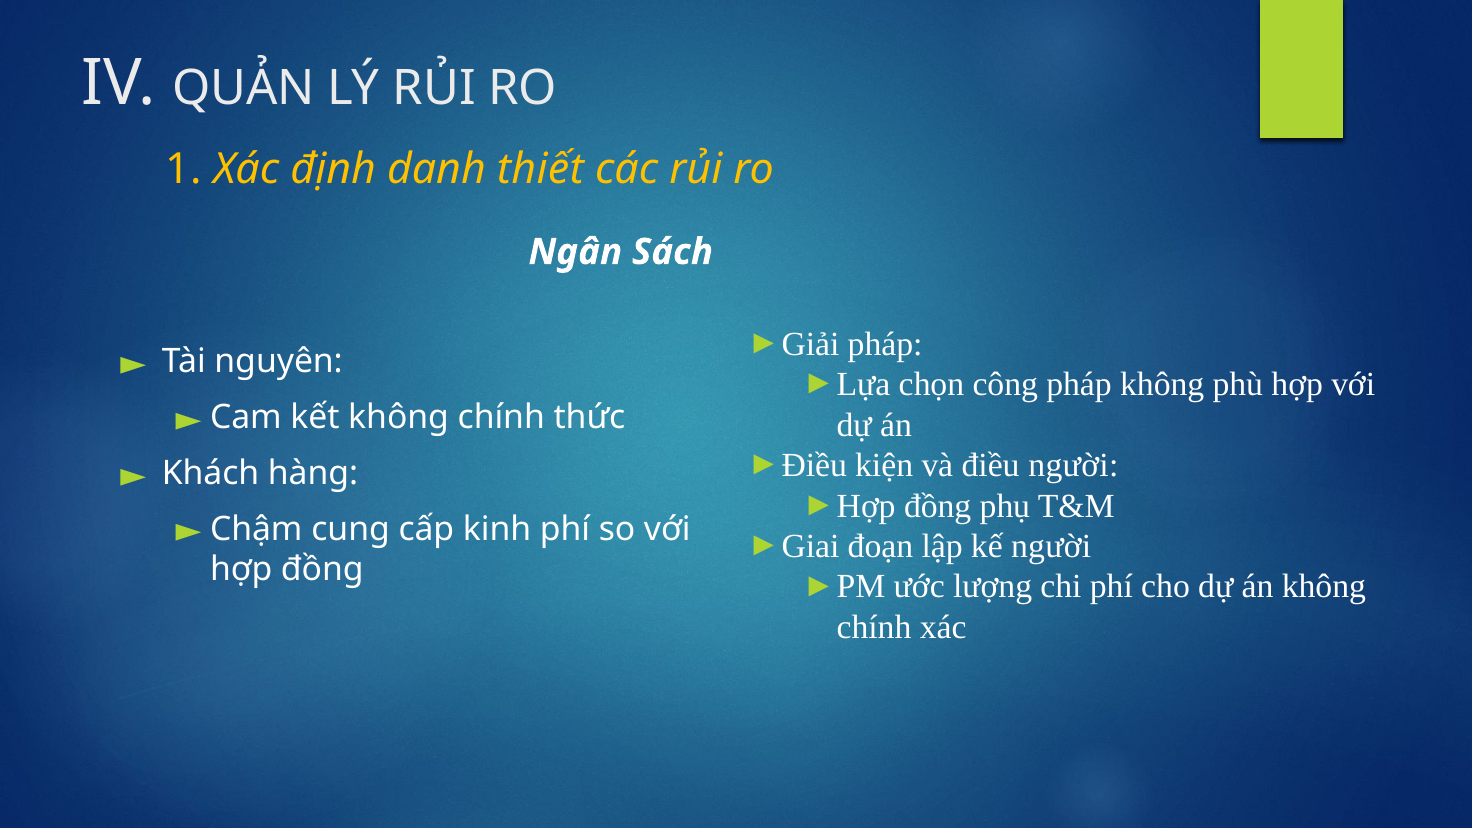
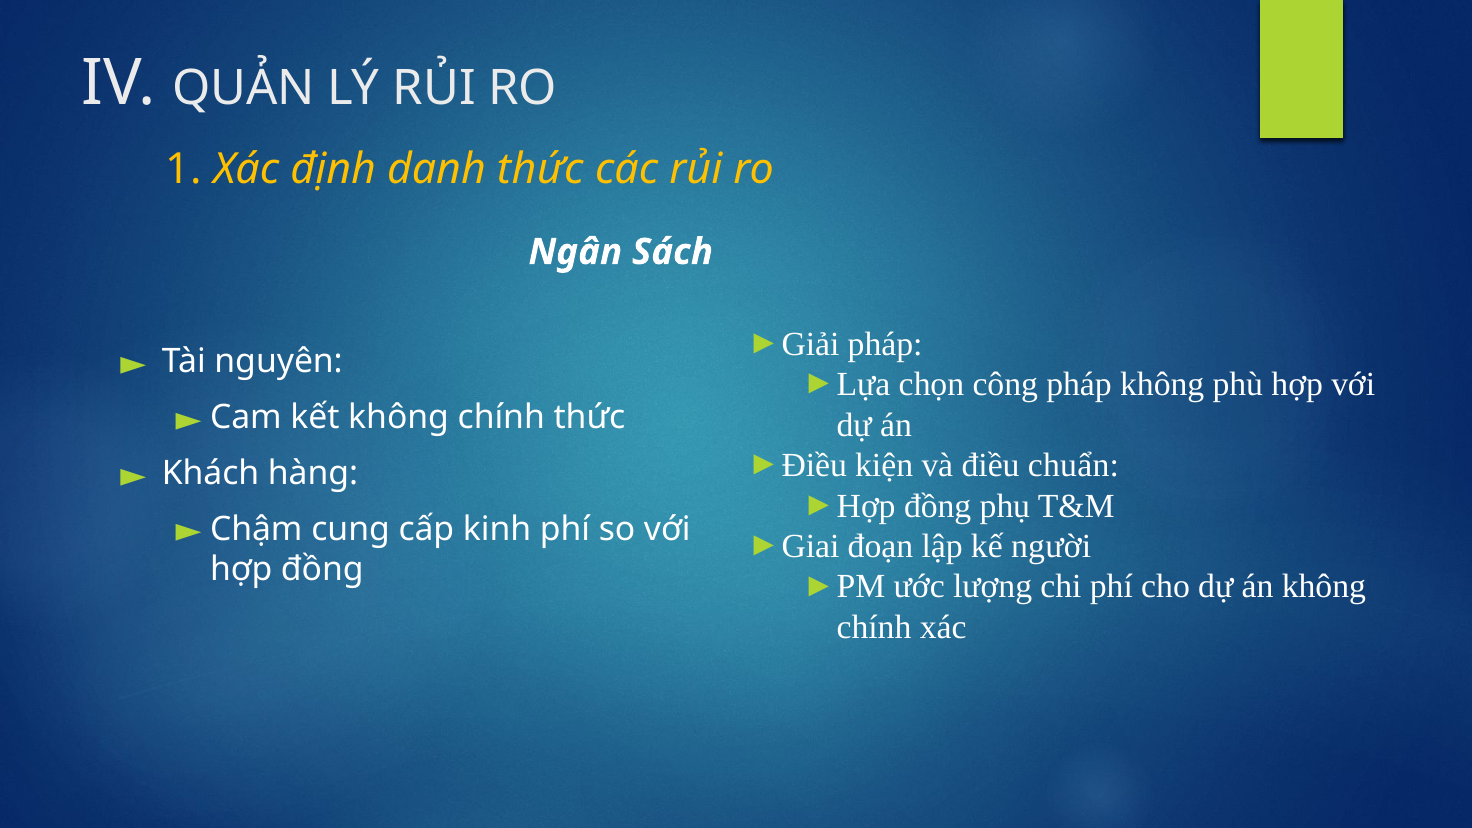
danh thiết: thiết -> thức
điều người: người -> chuẩn
